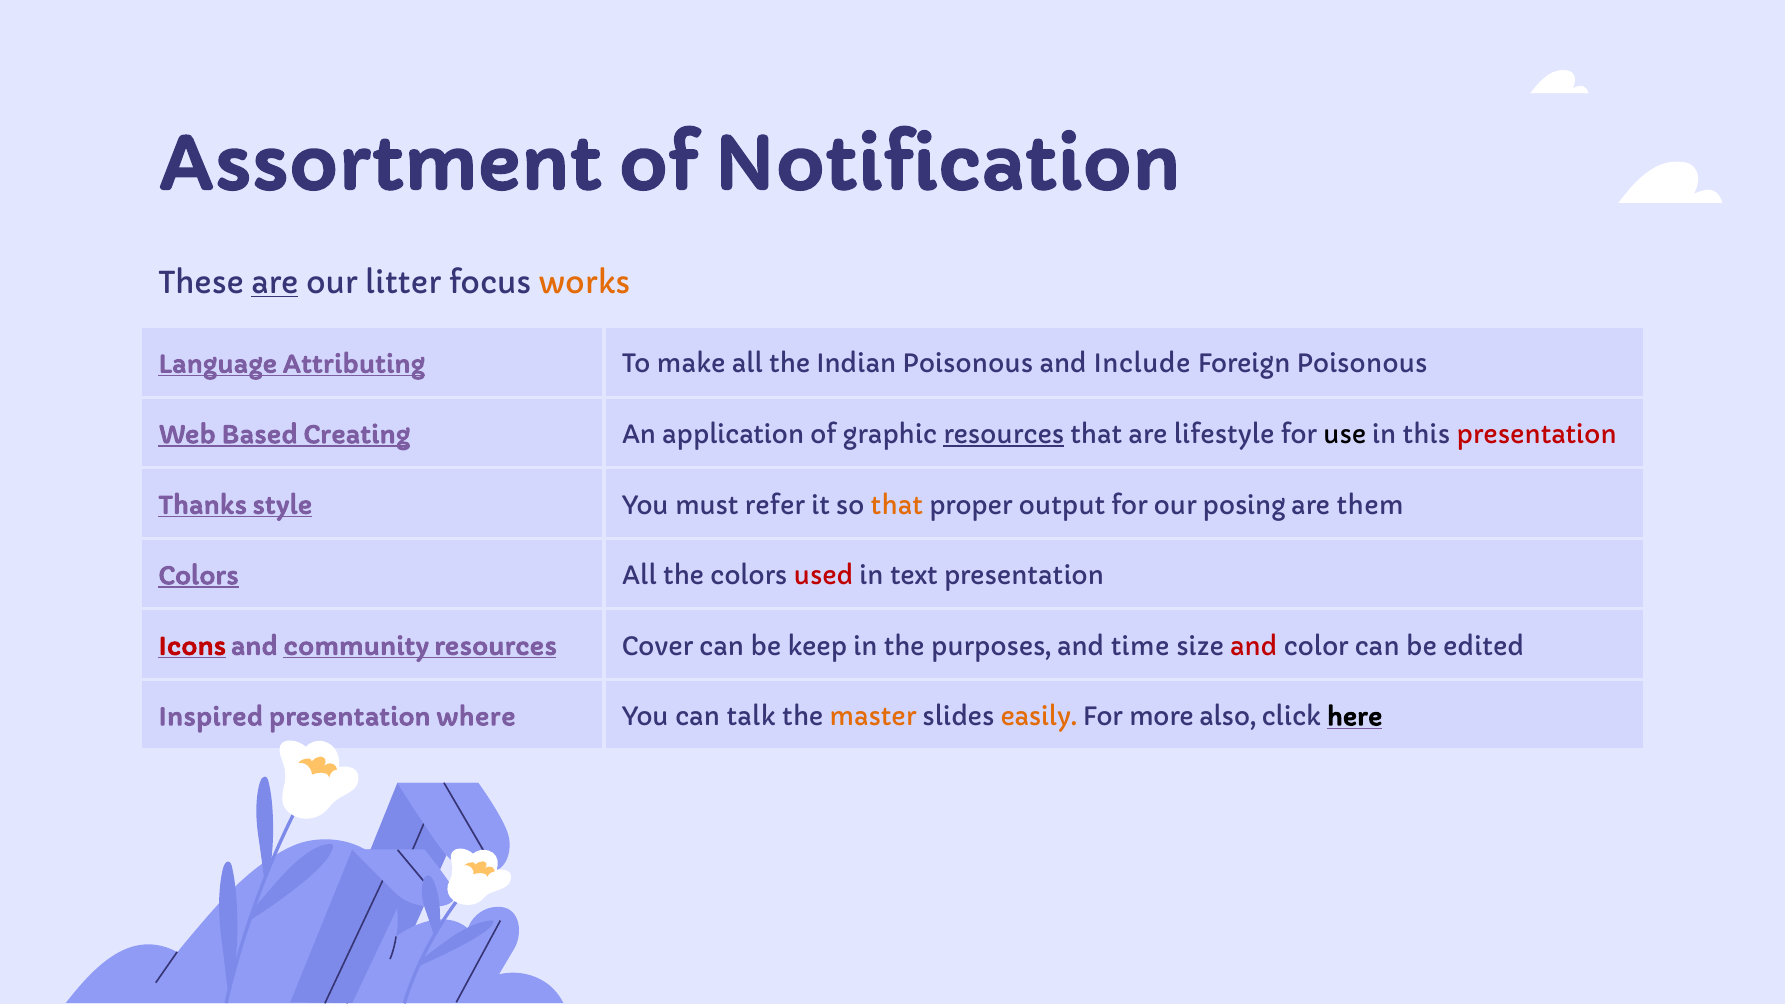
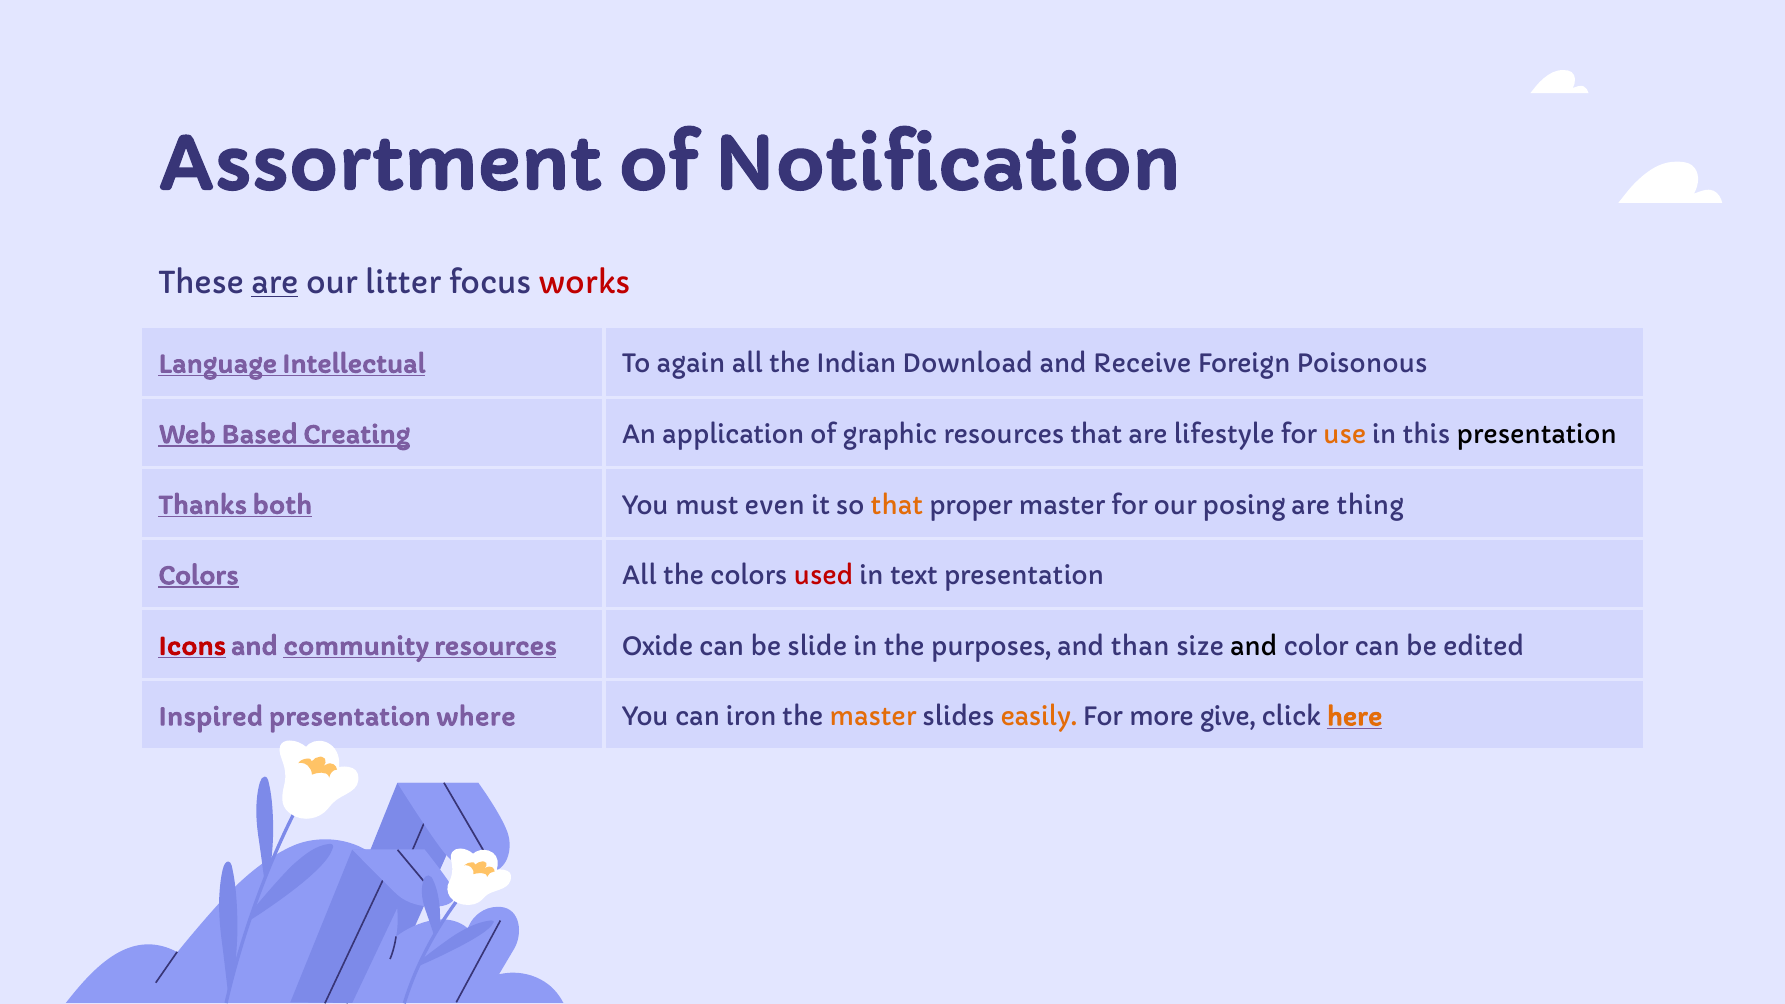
works colour: orange -> red
Attributing: Attributing -> Intellectual
make: make -> again
Indian Poisonous: Poisonous -> Download
Include: Include -> Receive
resources at (1004, 435) underline: present -> none
use colour: black -> orange
presentation at (1537, 435) colour: red -> black
style: style -> both
refer: refer -> even
proper output: output -> master
them: them -> thing
Cover: Cover -> Oxide
keep: keep -> slide
time: time -> than
and at (1254, 647) colour: red -> black
talk: talk -> iron
also: also -> give
here colour: black -> orange
